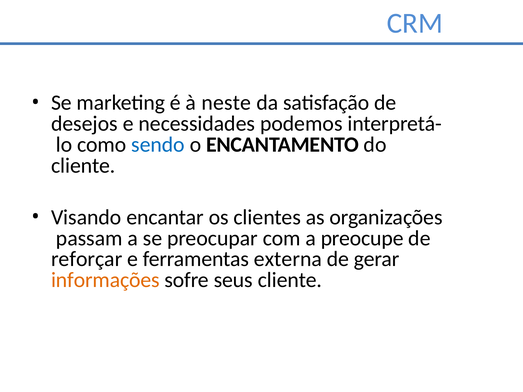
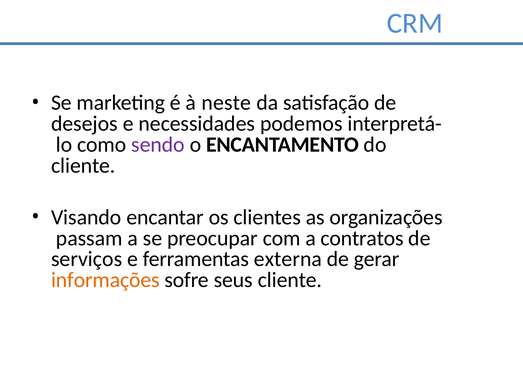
sendo colour: blue -> purple
preocupe: preocupe -> contratos
reforçar: reforçar -> serviços
